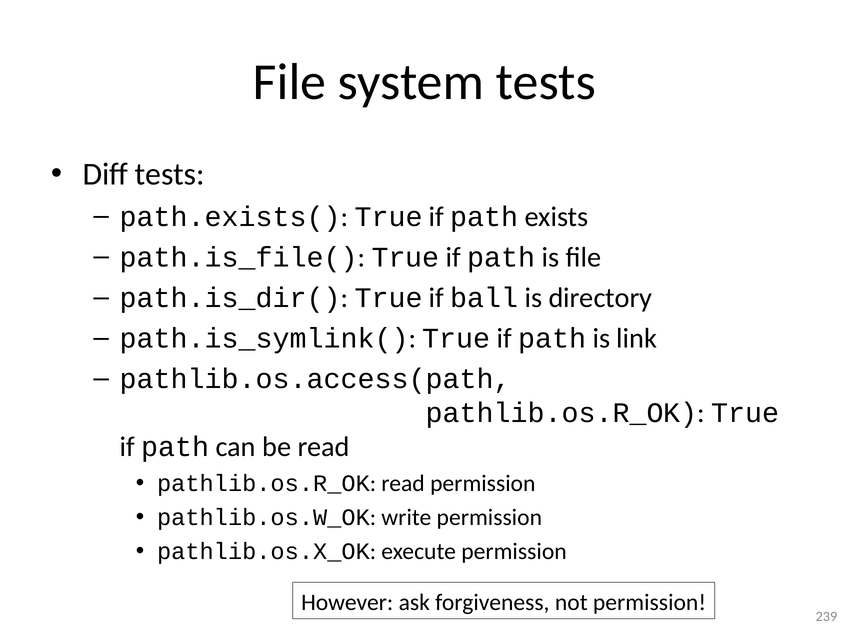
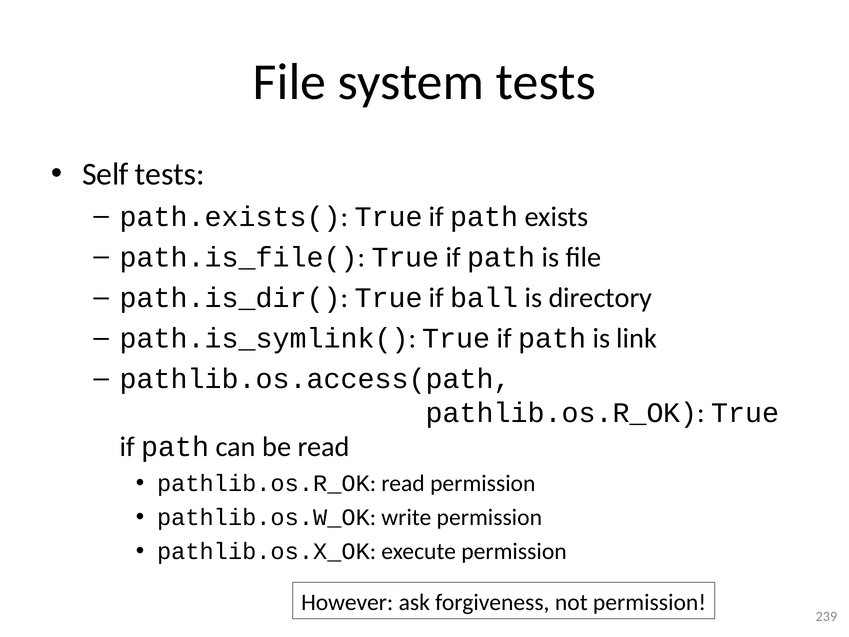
Diff: Diff -> Self
